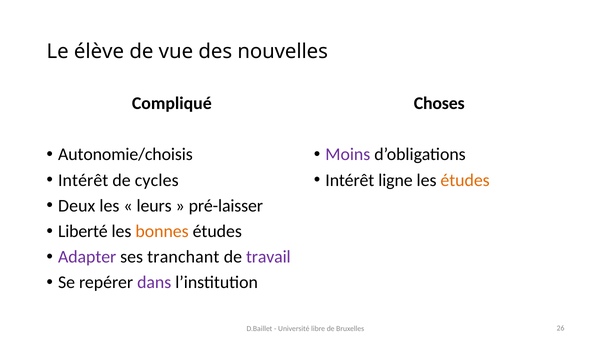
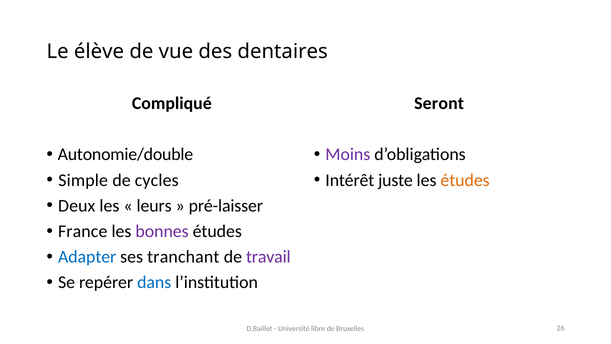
nouvelles: nouvelles -> dentaires
Choses: Choses -> Seront
Autonomie/choisis: Autonomie/choisis -> Autonomie/double
Intérêt at (83, 180): Intérêt -> Simple
ligne: ligne -> juste
Liberté: Liberté -> France
bonnes colour: orange -> purple
Adapter colour: purple -> blue
dans colour: purple -> blue
